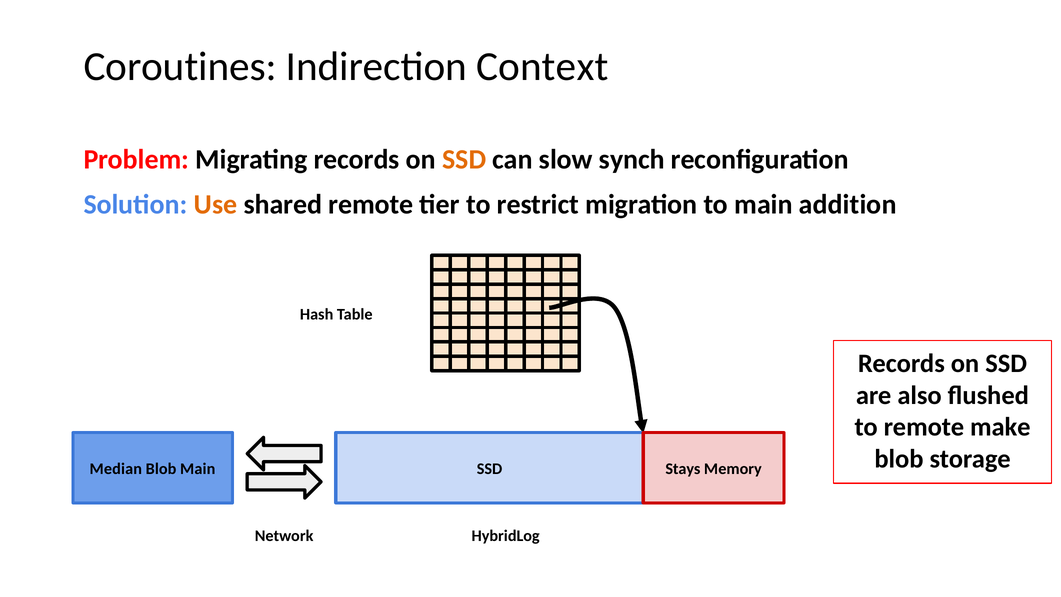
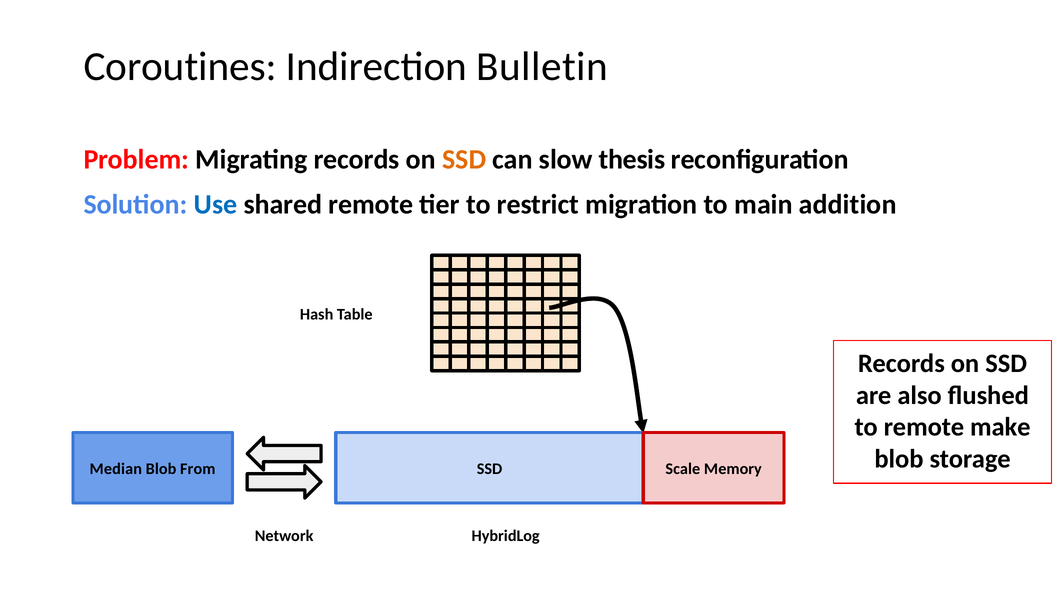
Context: Context -> Bulletin
synch: synch -> thesis
Use colour: orange -> blue
Blob Main: Main -> From
Stays: Stays -> Scale
